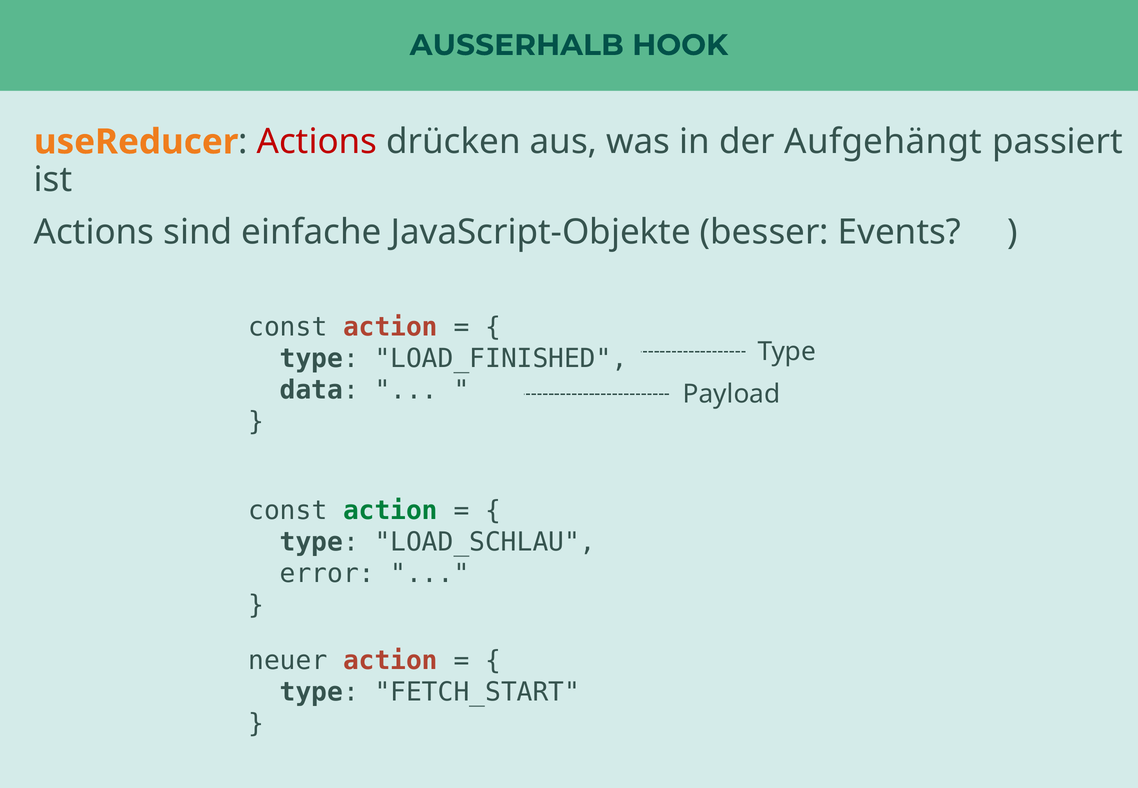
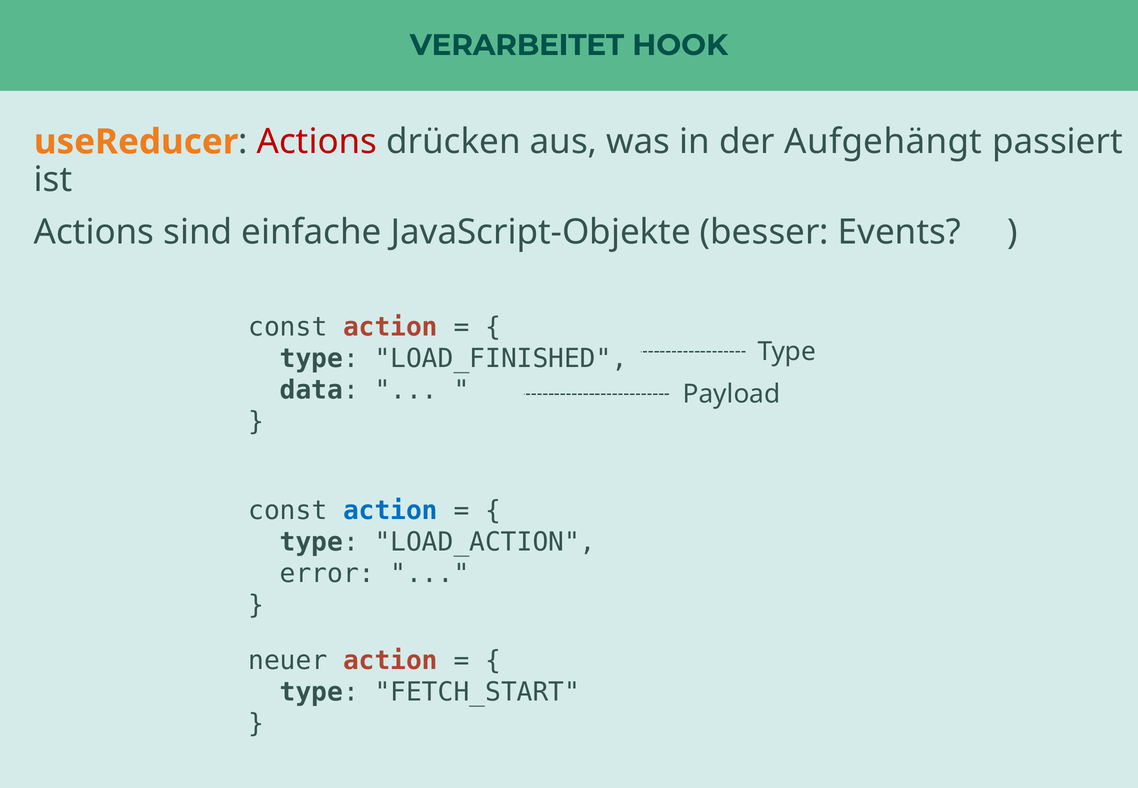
AUSSERHALB: AUSSERHALB -> VERARBEITET
action at (390, 510) colour: green -> blue
LOAD_SCHLAU: LOAD_SCHLAU -> LOAD_ACTION
